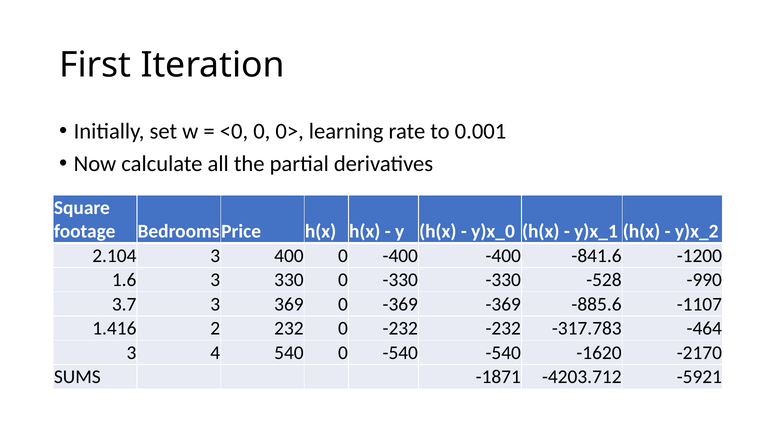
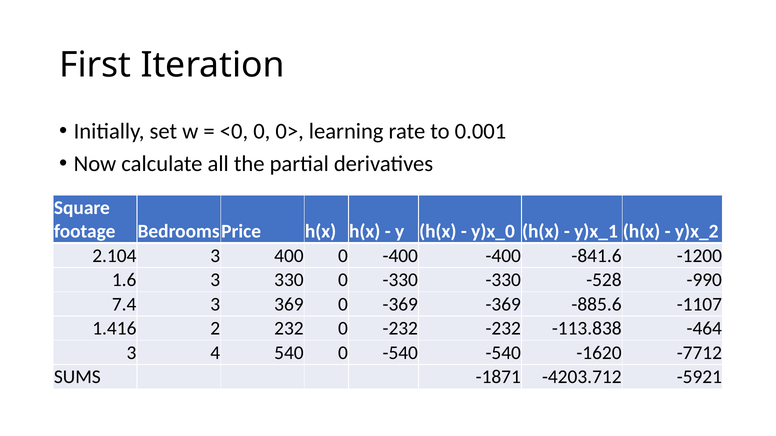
3.7: 3.7 -> 7.4
-317.783: -317.783 -> -113.838
-2170: -2170 -> -7712
